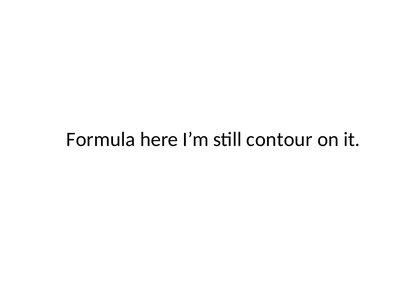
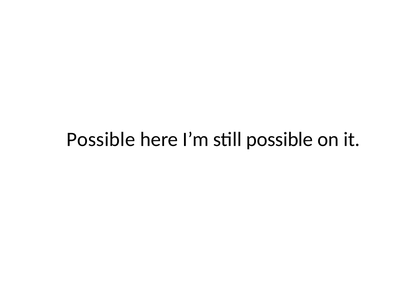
Formula at (101, 140): Formula -> Possible
still contour: contour -> possible
